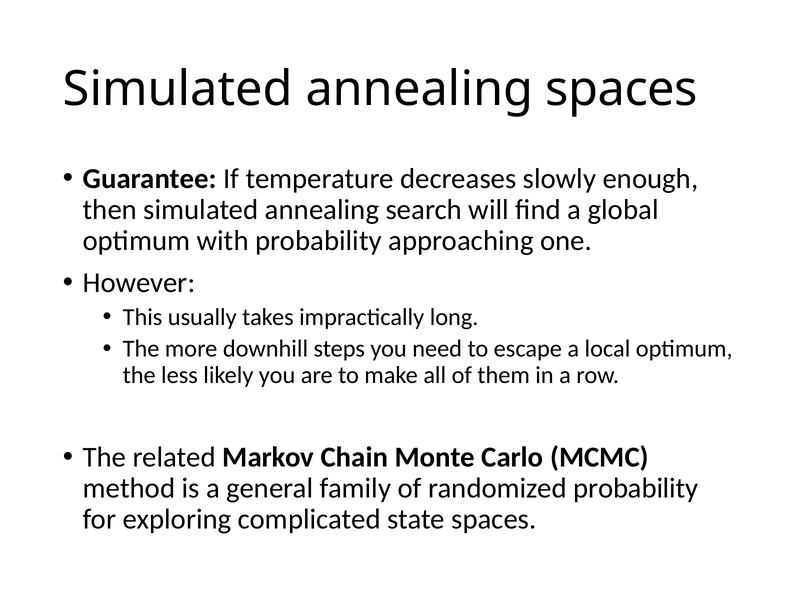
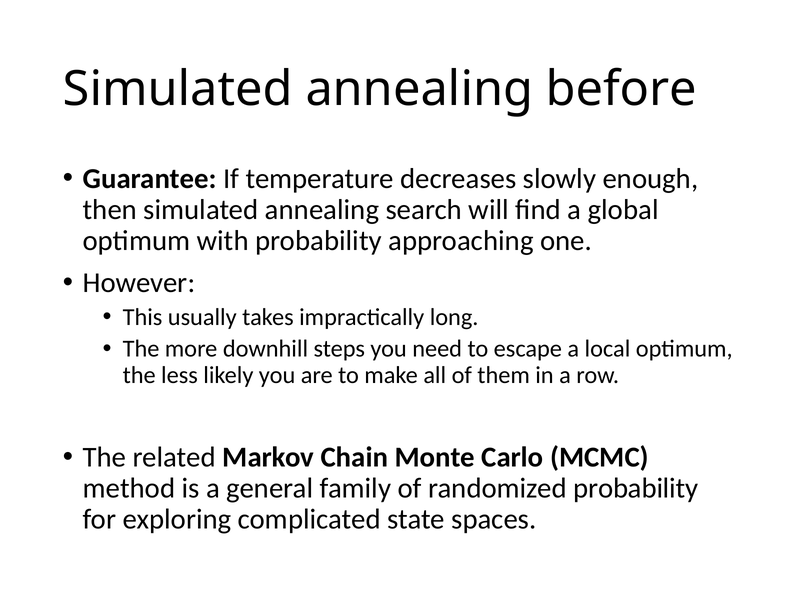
annealing spaces: spaces -> before
